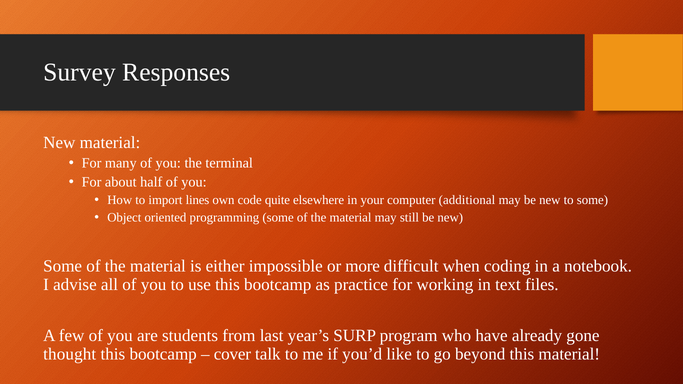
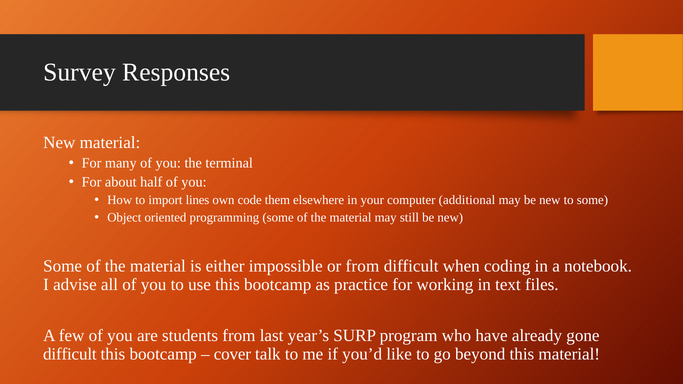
quite: quite -> them
or more: more -> from
thought at (70, 354): thought -> difficult
